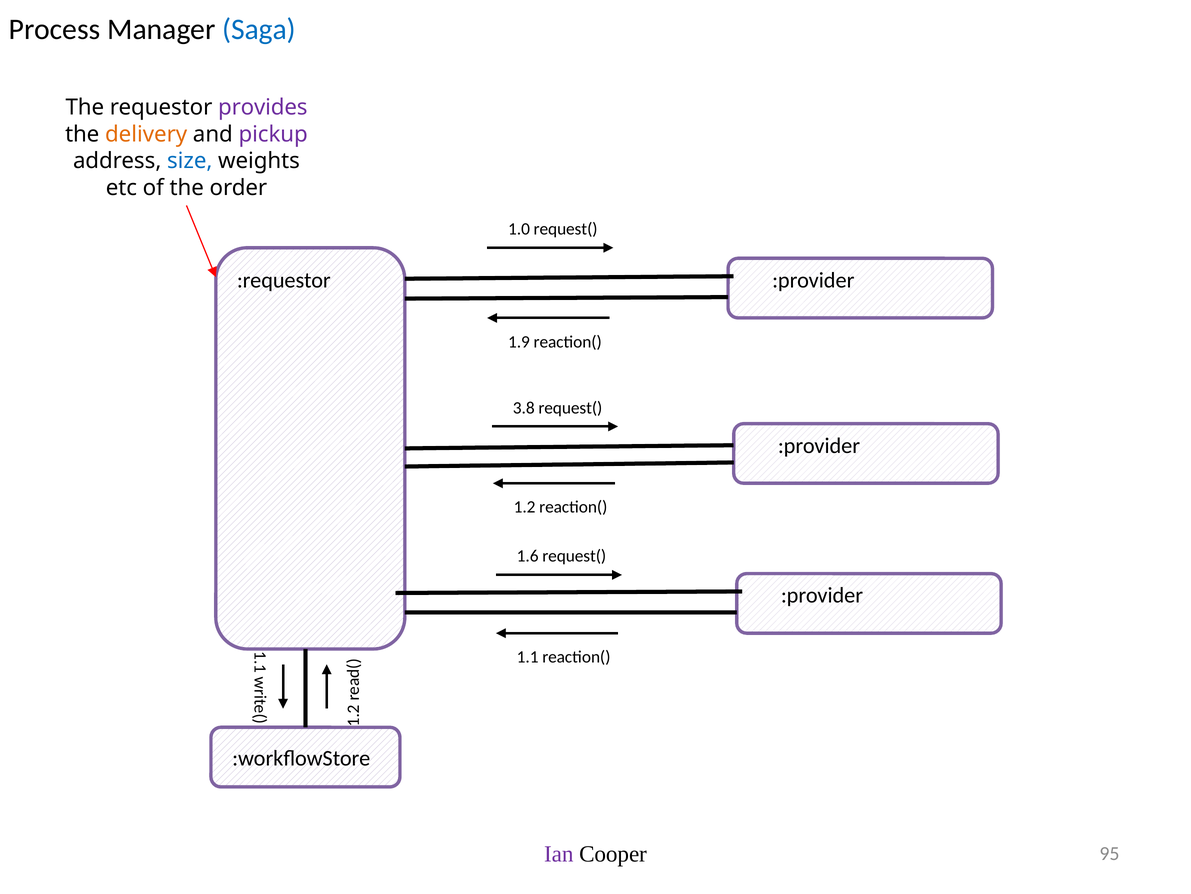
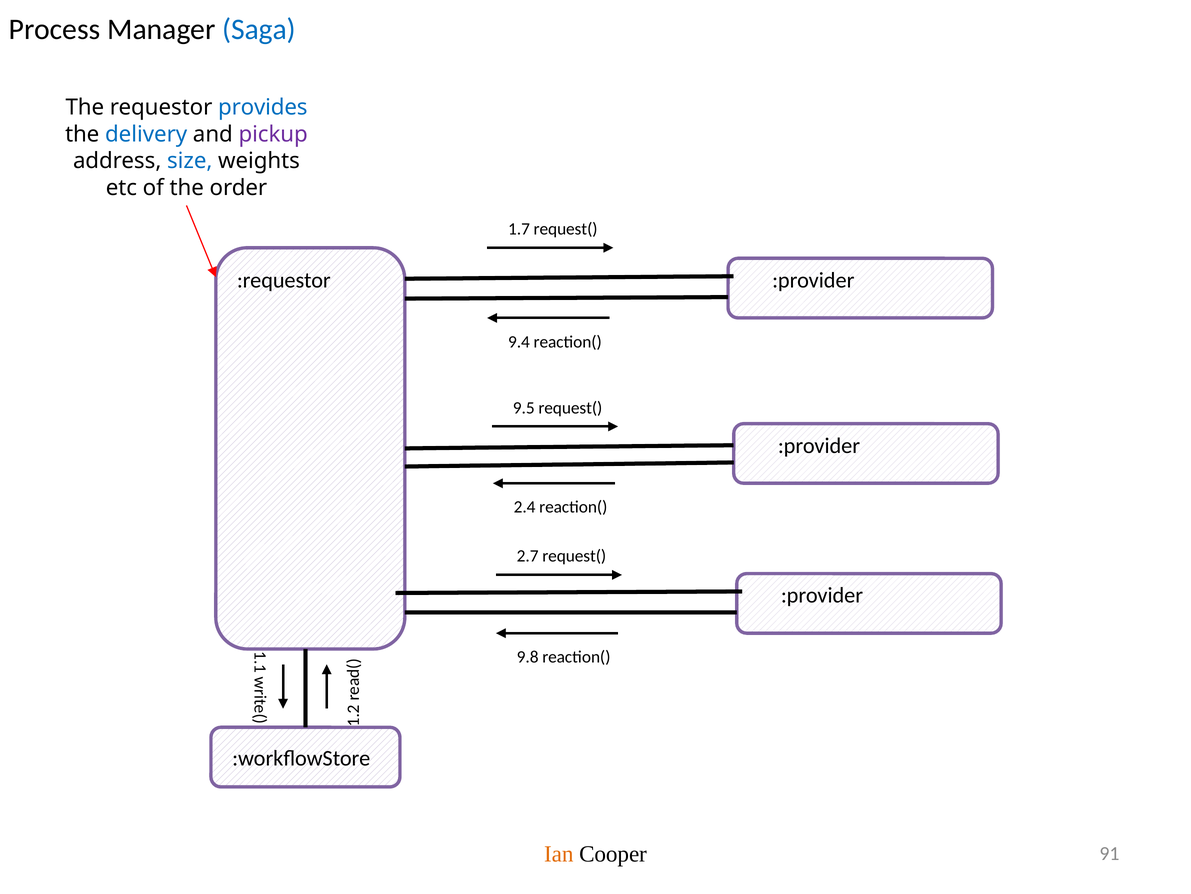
provides colour: purple -> blue
delivery colour: orange -> blue
1.0: 1.0 -> 1.7
1.9: 1.9 -> 9.4
3.8: 3.8 -> 9.5
1.2: 1.2 -> 2.4
1.6: 1.6 -> 2.7
1.1: 1.1 -> 9.8
Ian colour: purple -> orange
95: 95 -> 91
